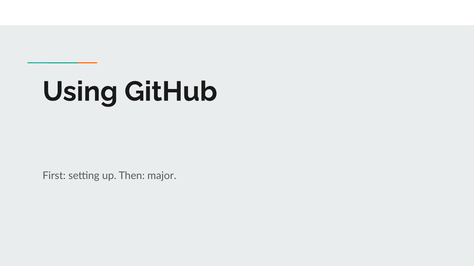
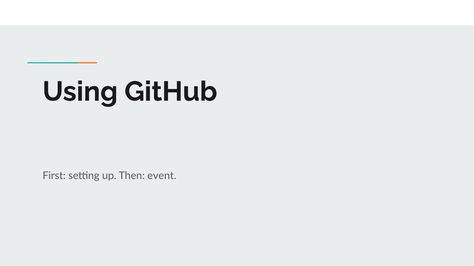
major: major -> event
